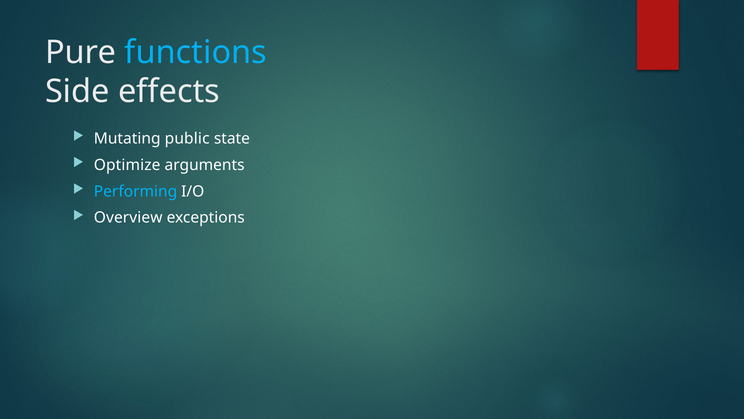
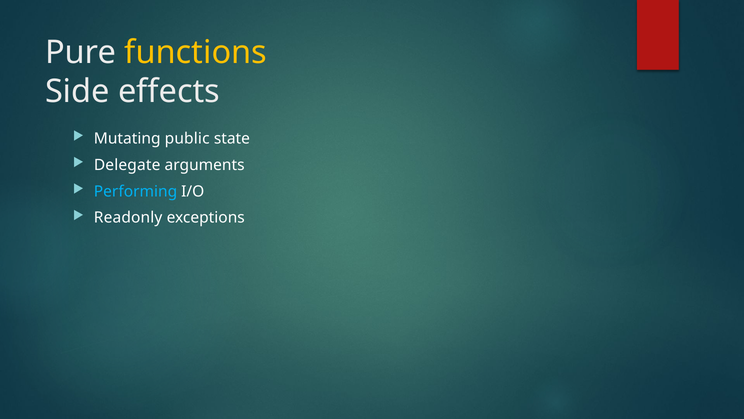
functions colour: light blue -> yellow
Optimize: Optimize -> Delegate
Overview: Overview -> Readonly
